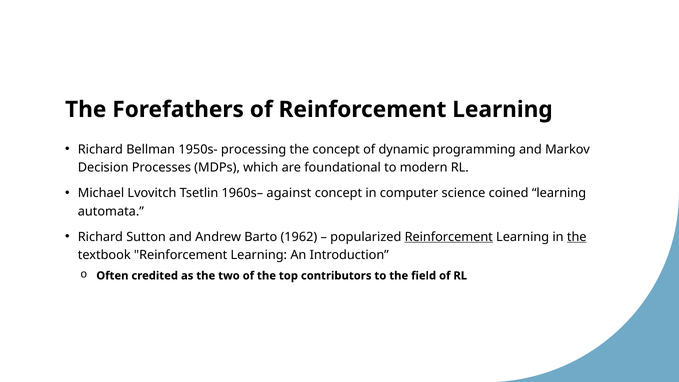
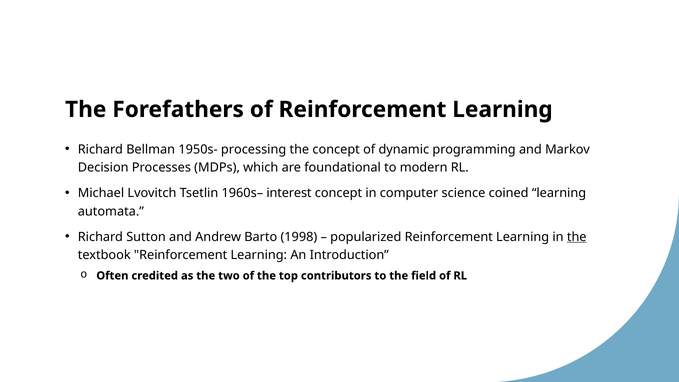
against: against -> interest
1962: 1962 -> 1998
Reinforcement at (449, 237) underline: present -> none
